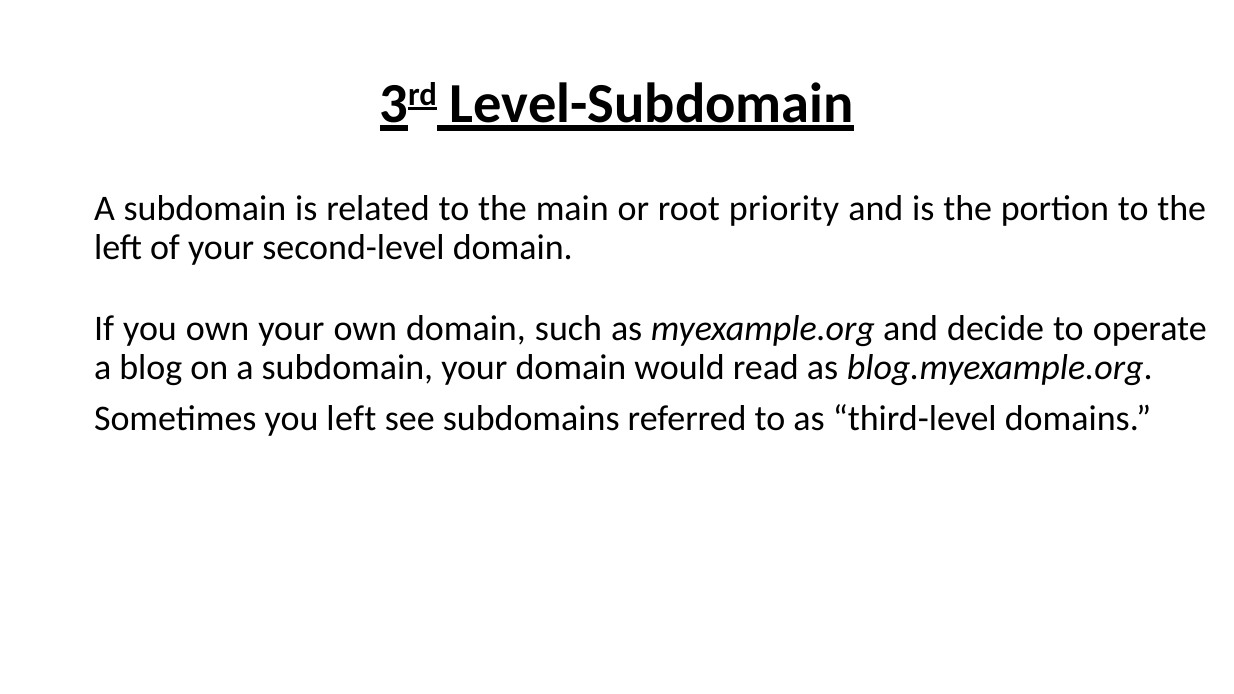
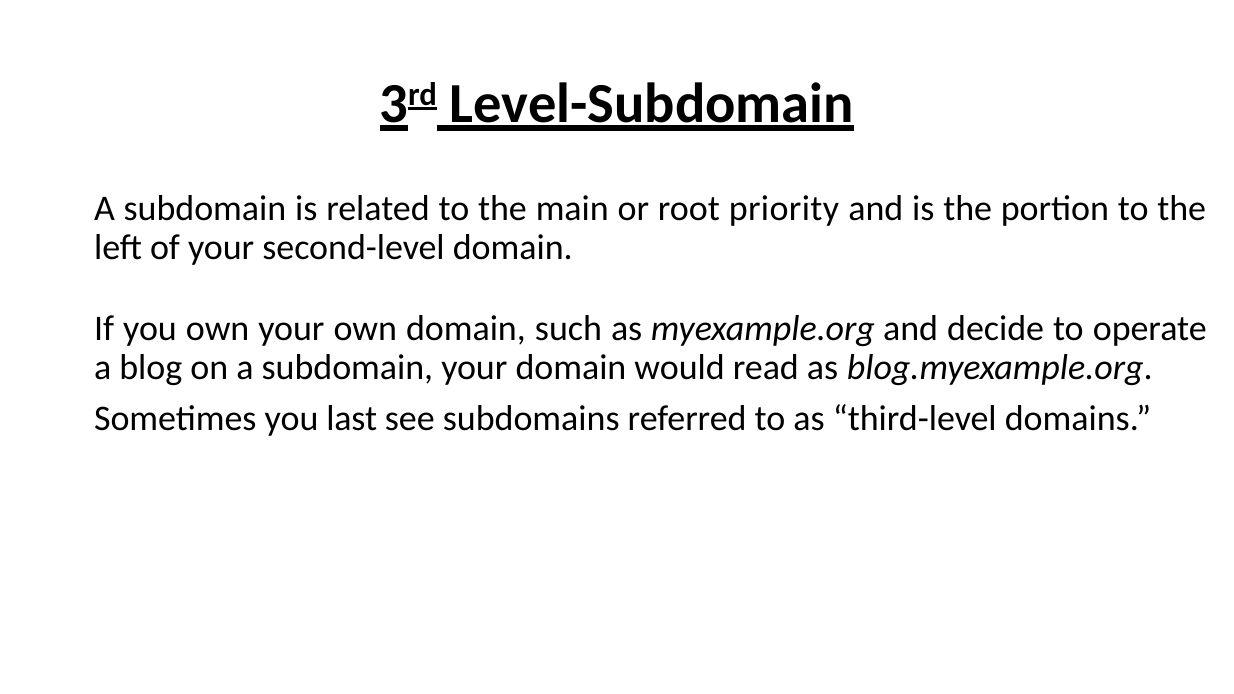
you left: left -> last
